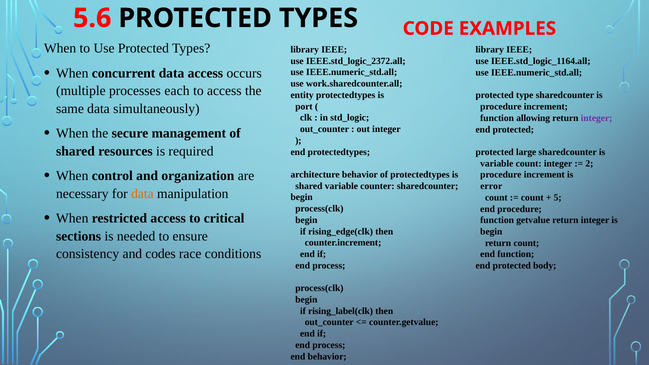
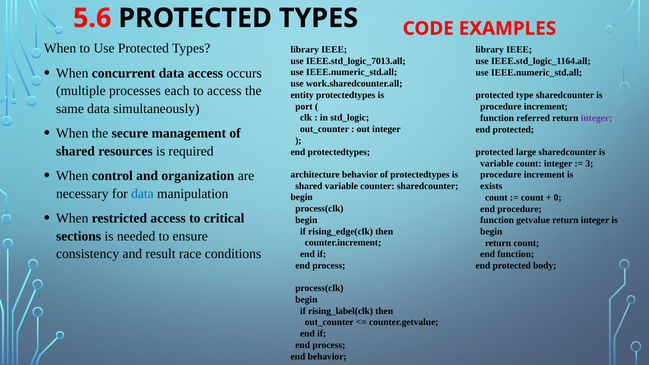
IEEE.std_logic_2372.all: IEEE.std_logic_2372.all -> IEEE.std_logic_7013.all
allowing: allowing -> referred
2: 2 -> 3
error: error -> exists
data at (142, 194) colour: orange -> blue
5: 5 -> 0
codes: codes -> result
